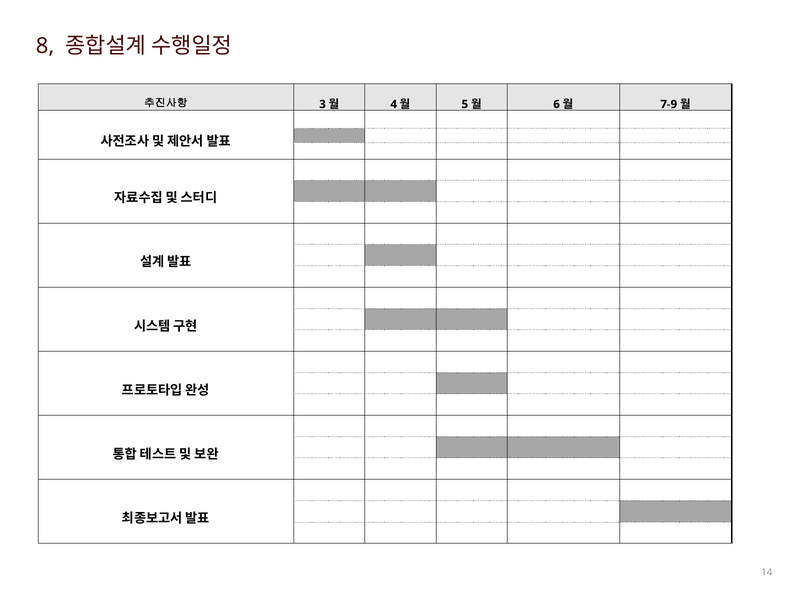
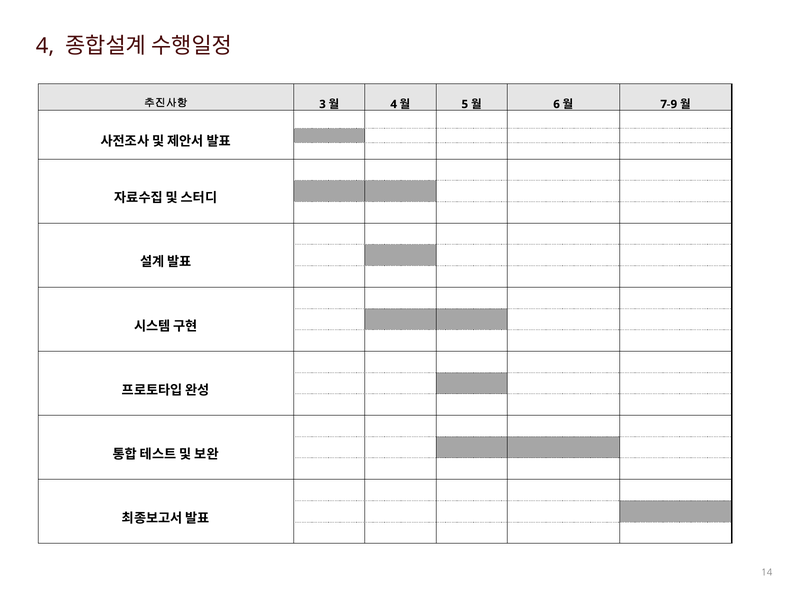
8 at (45, 46): 8 -> 4
